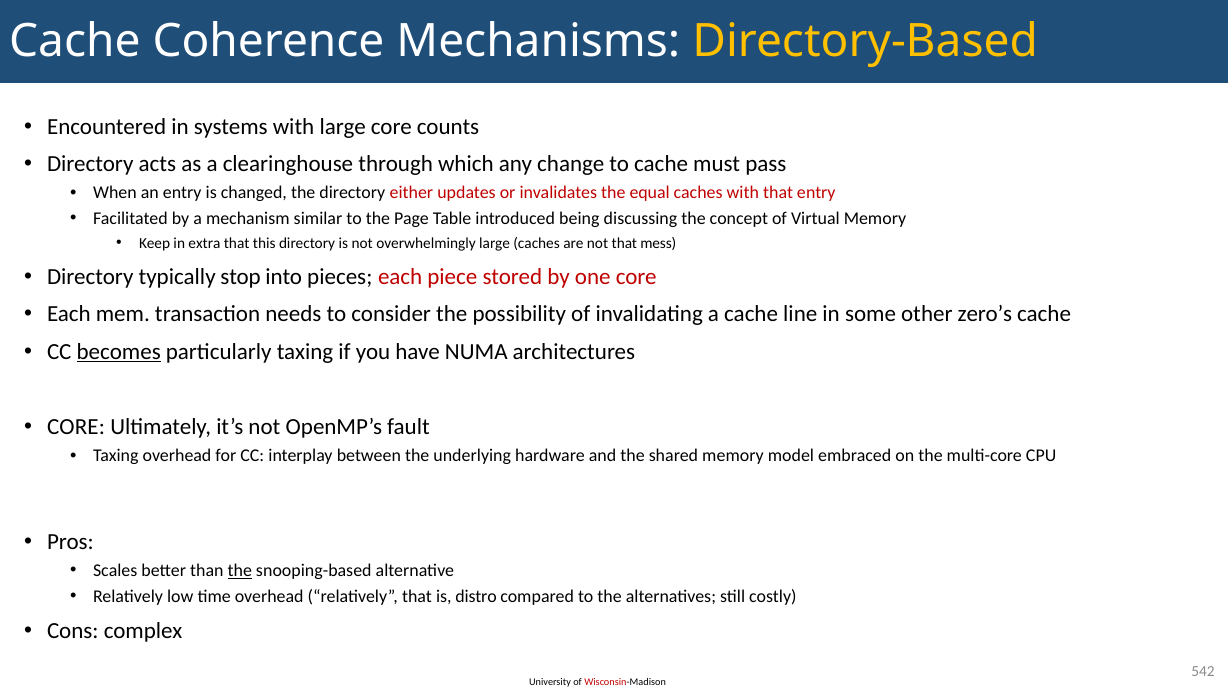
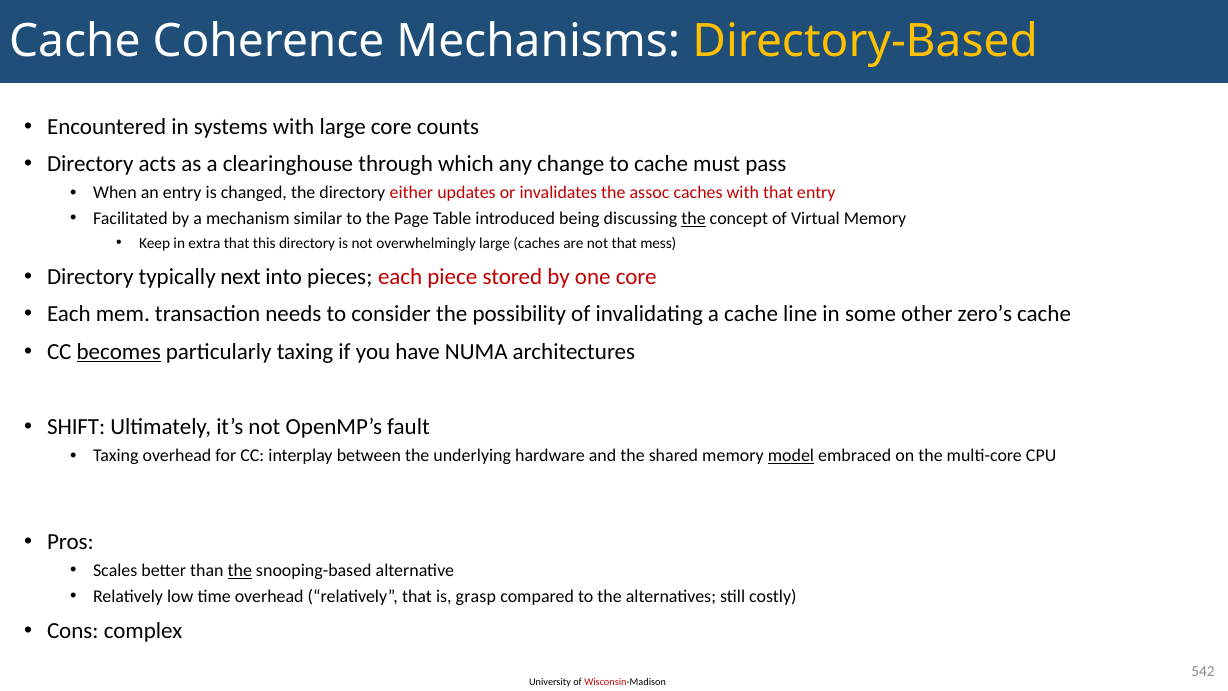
equal: equal -> assoc
the at (694, 219) underline: none -> present
stop: stop -> next
CORE at (76, 427): CORE -> SHIFT
model underline: none -> present
distro: distro -> grasp
